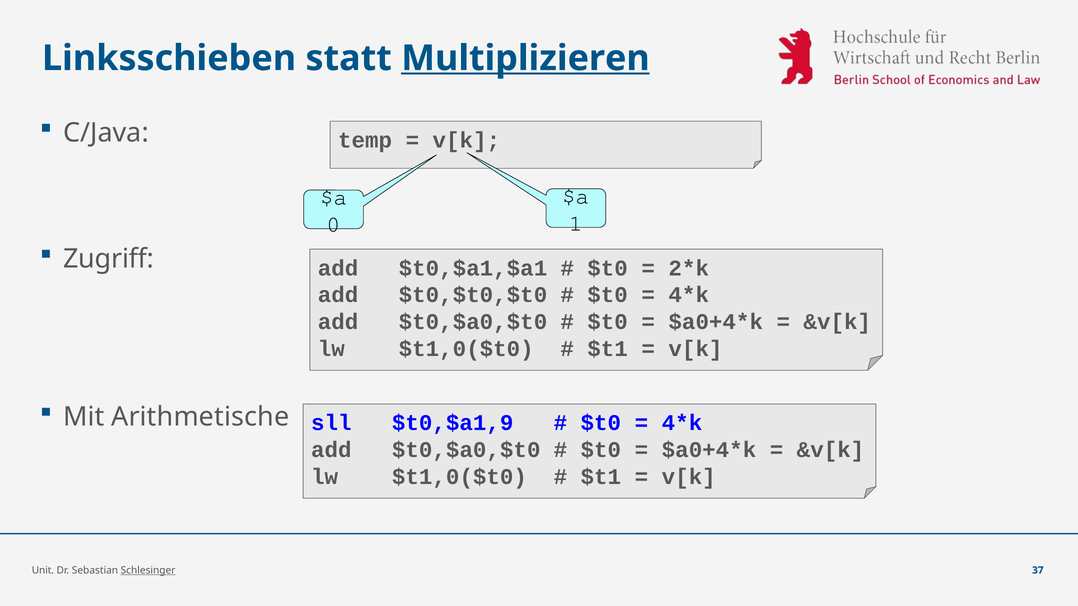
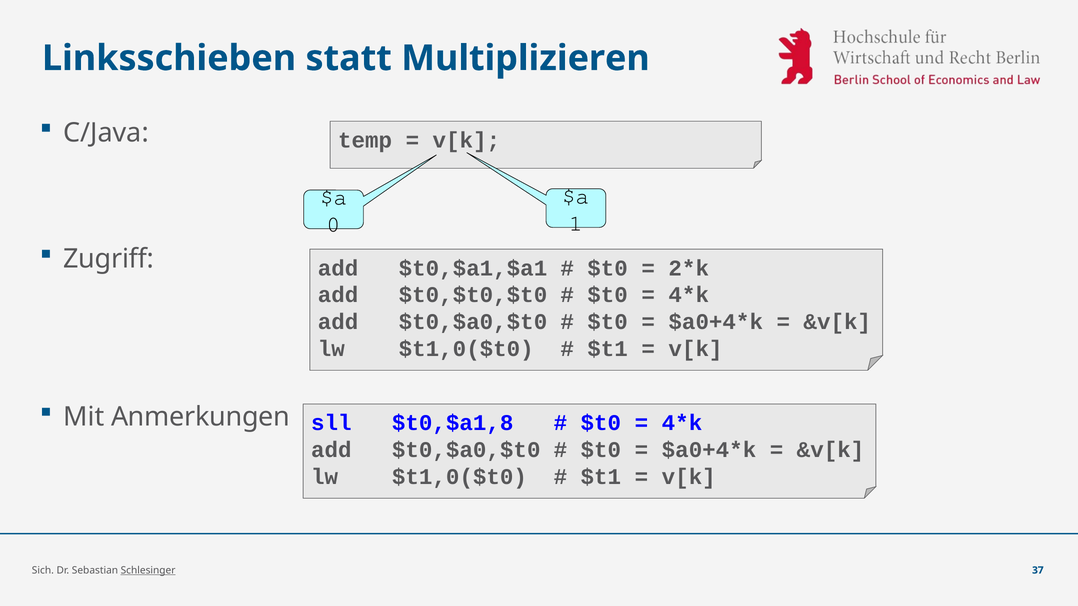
Multiplizieren underline: present -> none
Arithmetische: Arithmetische -> Anmerkungen
$t0,$a1,9: $t0,$a1,9 -> $t0,$a1,8
Unit: Unit -> Sich
